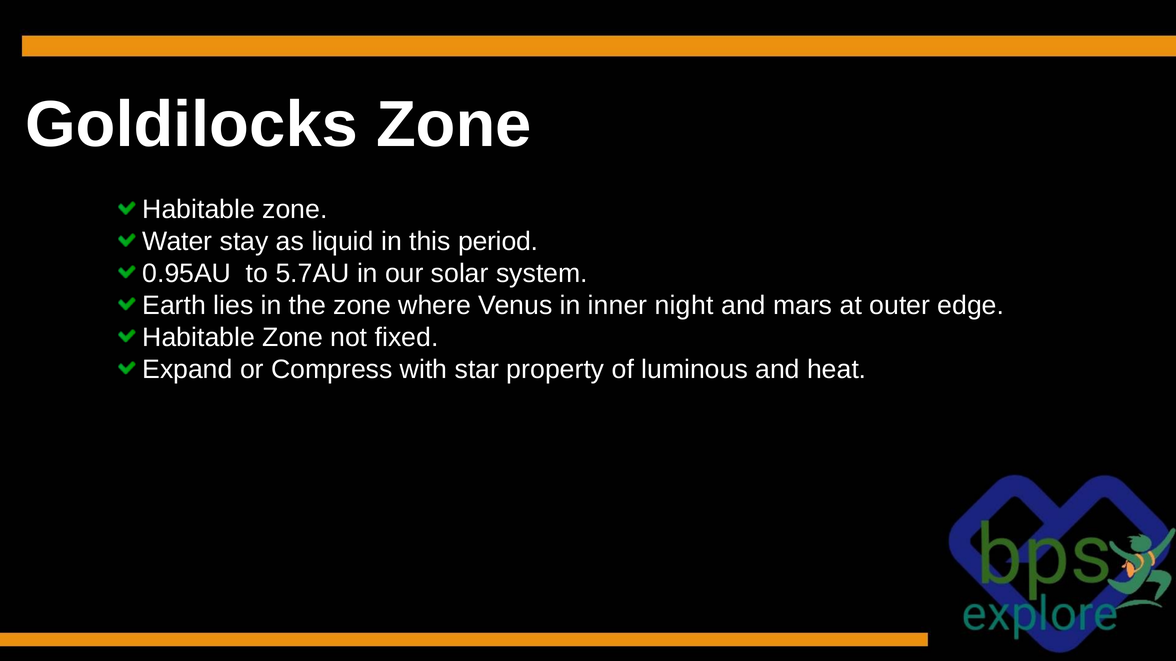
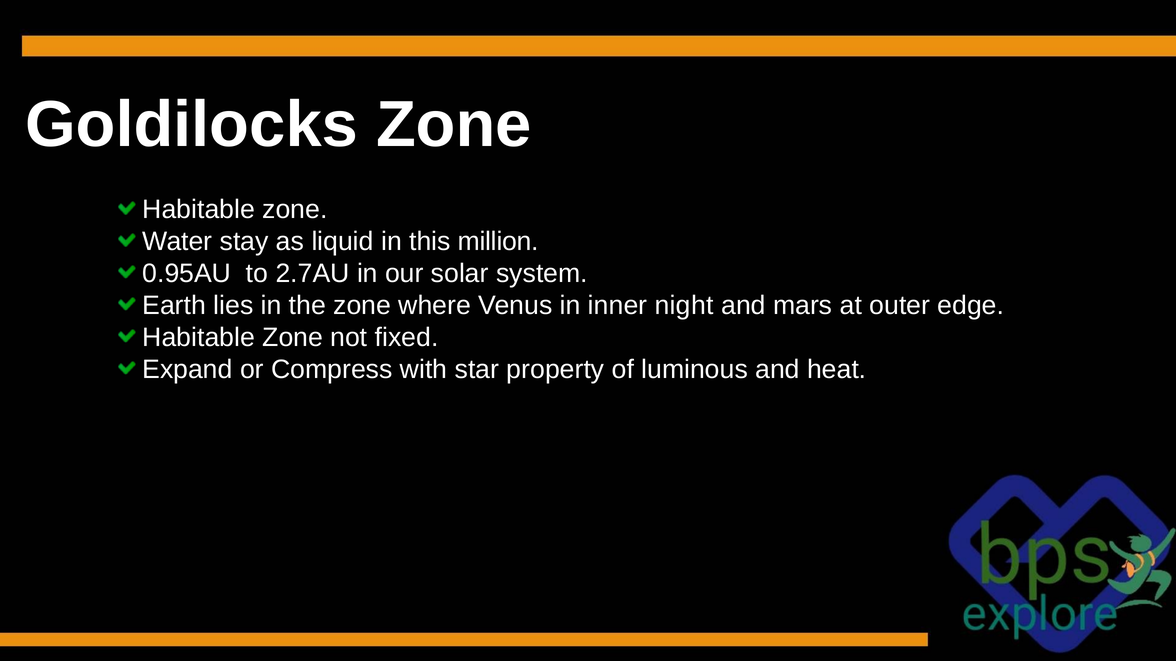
period: period -> million
5.7AU: 5.7AU -> 2.7AU
